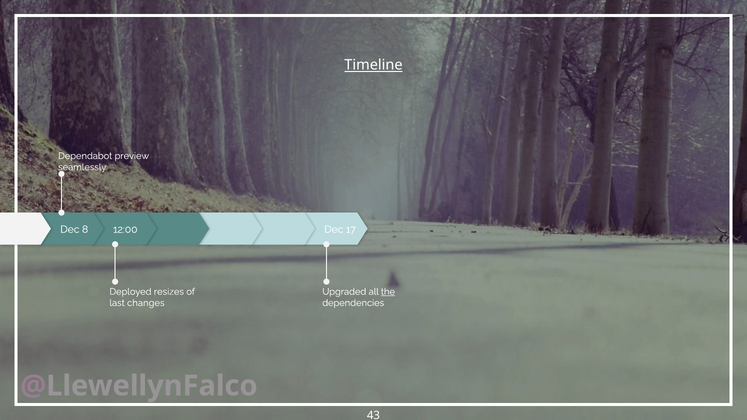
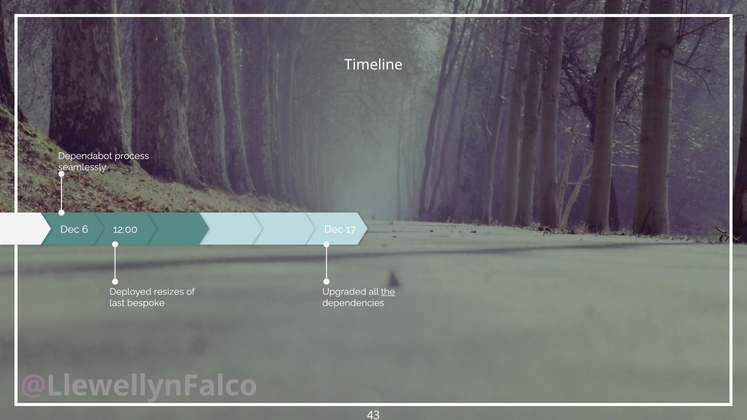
Timeline underline: present -> none
preview: preview -> process
8: 8 -> 6
changes: changes -> bespoke
